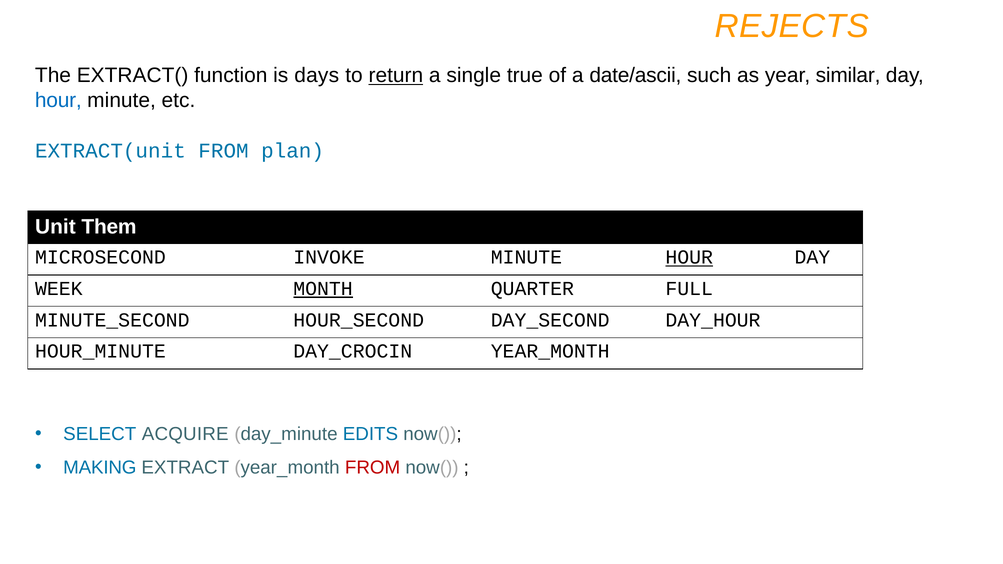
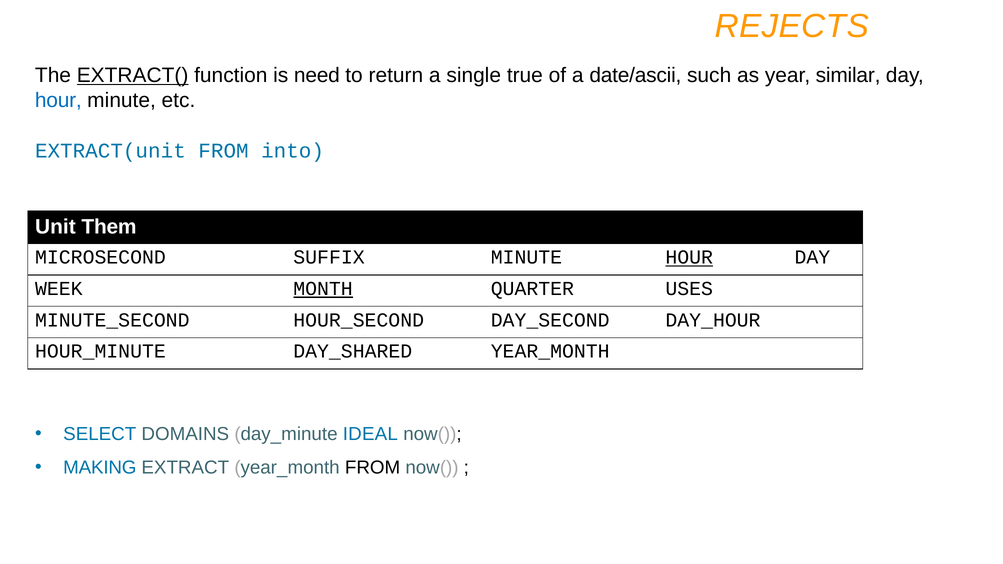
EXTRACT( underline: none -> present
days: days -> need
return underline: present -> none
plan: plan -> into
INVOKE: INVOKE -> SUFFIX
FULL: FULL -> USES
DAY_CROCIN: DAY_CROCIN -> DAY_SHARED
ACQUIRE: ACQUIRE -> DOMAINS
EDITS: EDITS -> IDEAL
FROM at (373, 468) colour: red -> black
